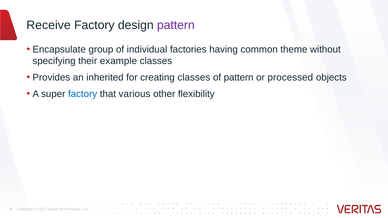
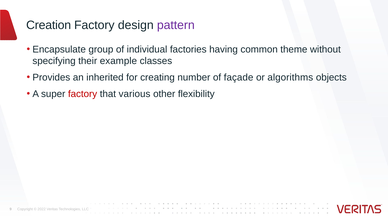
Receive: Receive -> Creation
creating classes: classes -> number
of pattern: pattern -> façade
processed: processed -> algorithms
factory at (83, 94) colour: blue -> red
